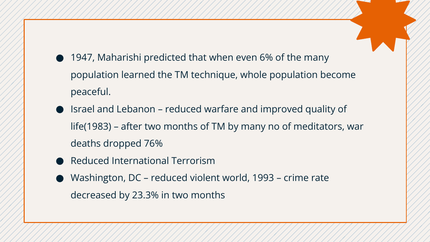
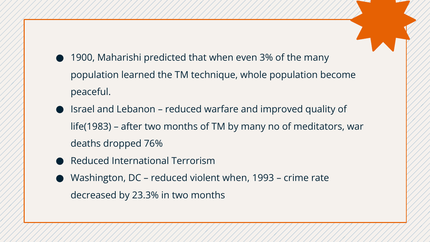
1947: 1947 -> 1900
6%: 6% -> 3%
violent world: world -> when
